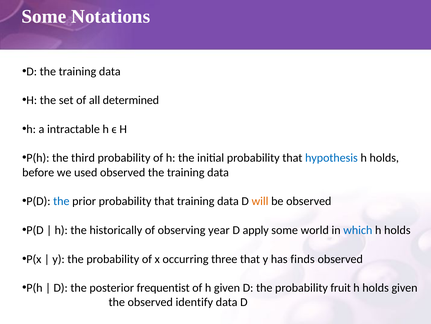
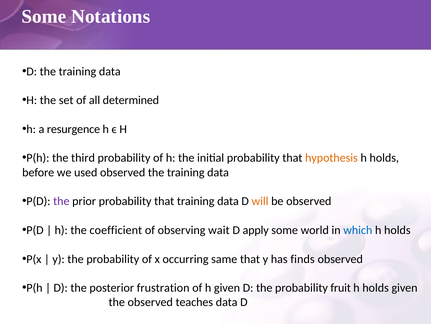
intractable: intractable -> resurgence
hypothesis colour: blue -> orange
the at (61, 201) colour: blue -> purple
historically: historically -> coefficient
year: year -> wait
three: three -> same
frequentist: frequentist -> frustration
identify: identify -> teaches
